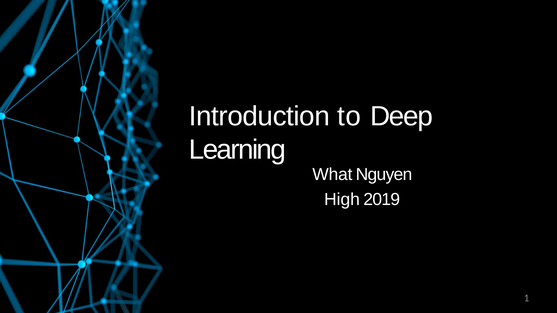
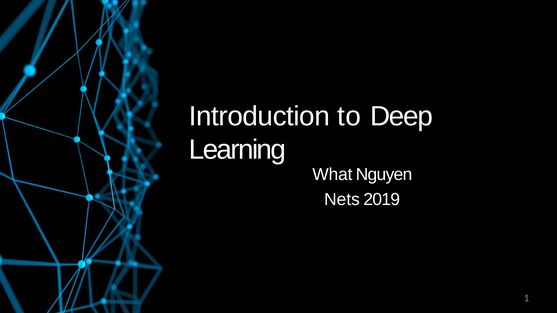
High: High -> Nets
